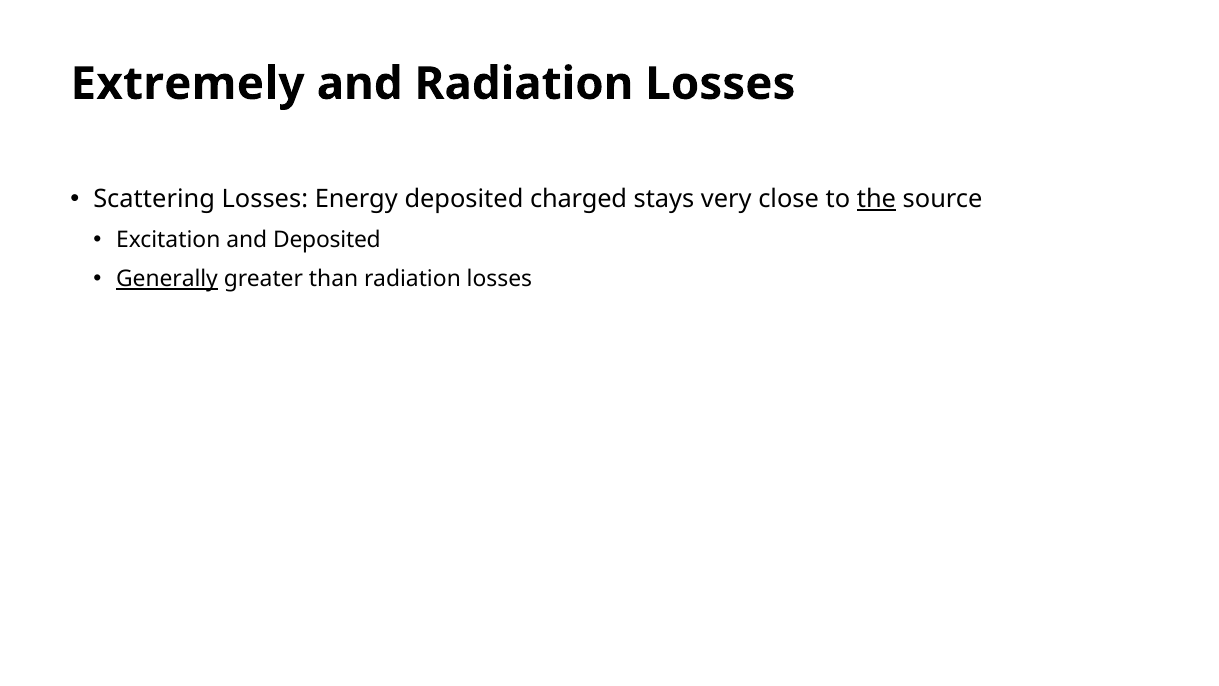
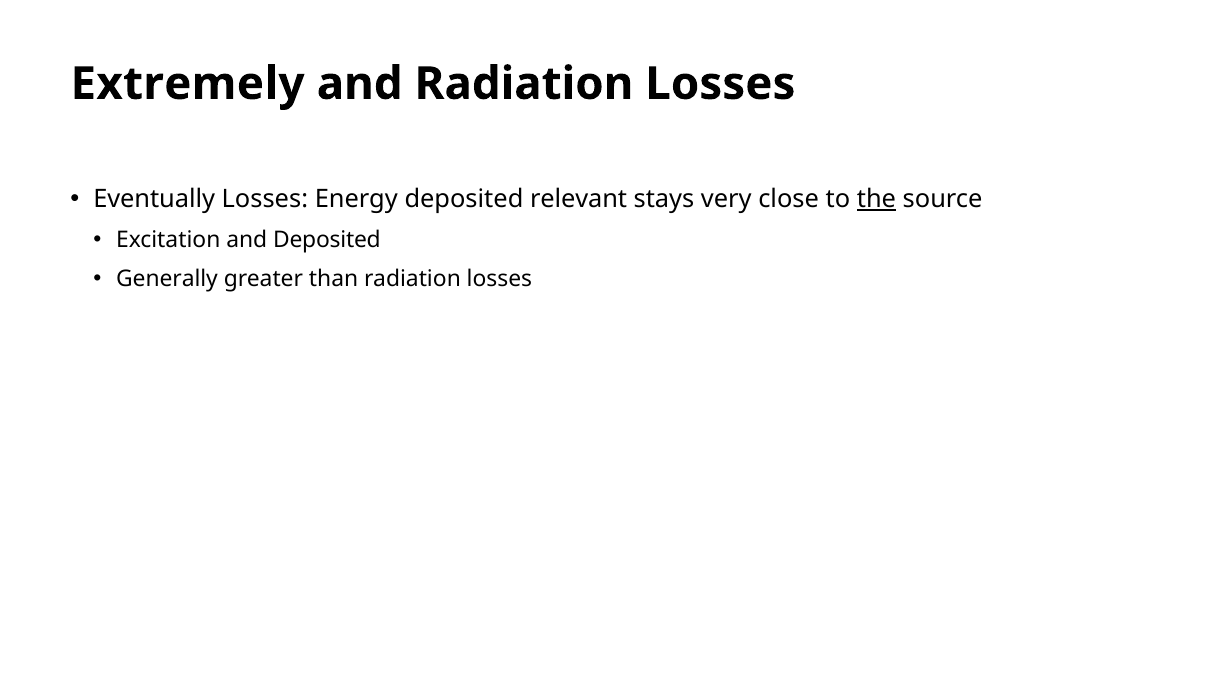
Scattering: Scattering -> Eventually
deposited charged: charged -> relevant
Generally underline: present -> none
